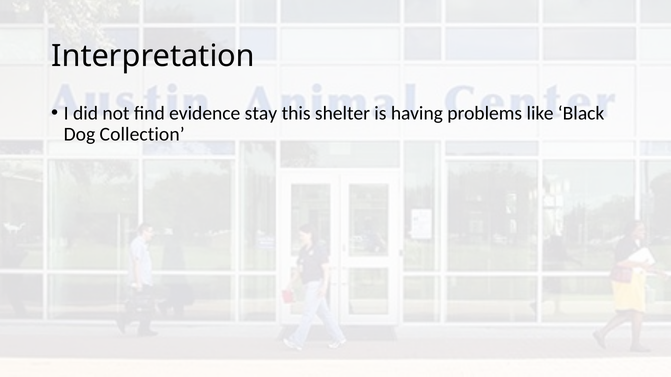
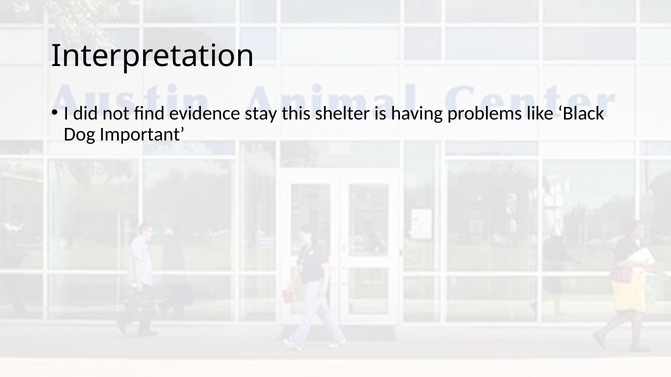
Collection: Collection -> Important
